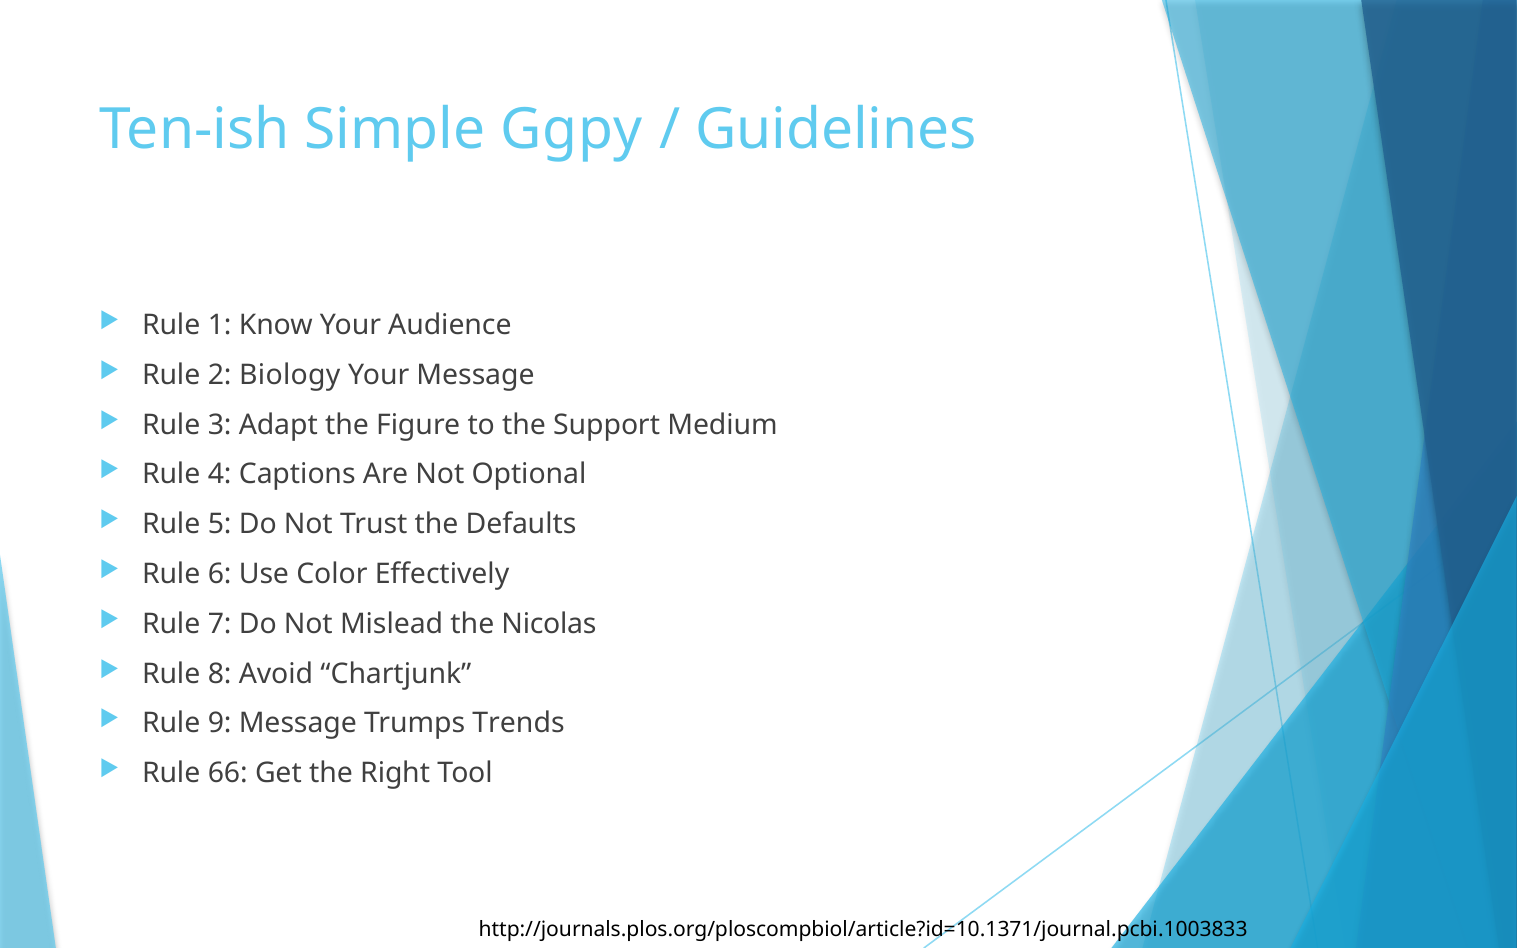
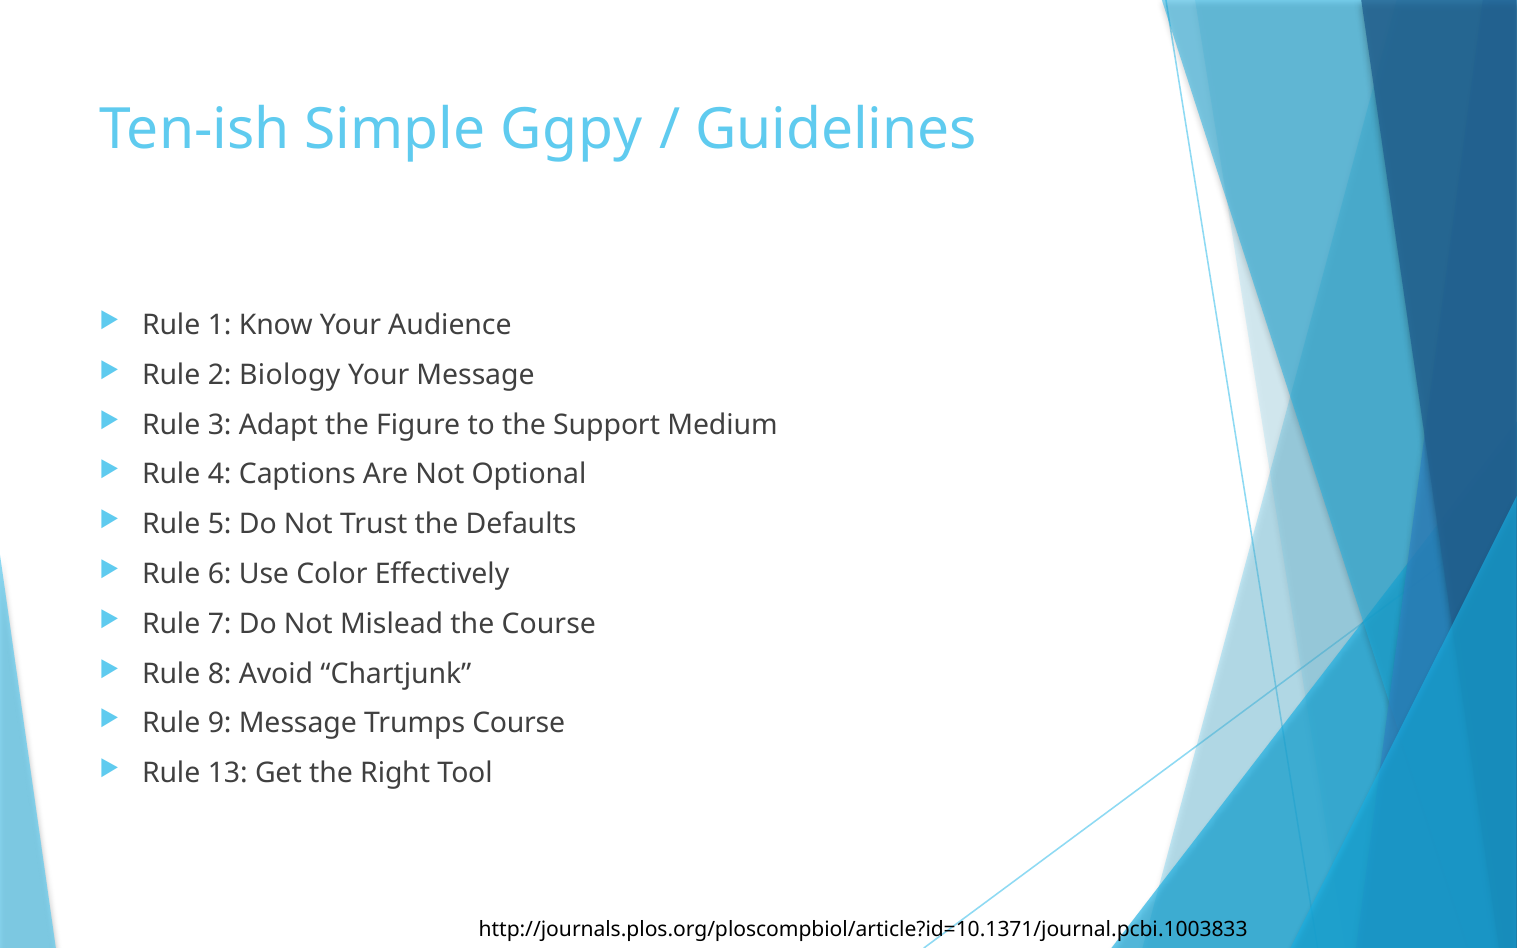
the Nicolas: Nicolas -> Course
Trumps Trends: Trends -> Course
66: 66 -> 13
